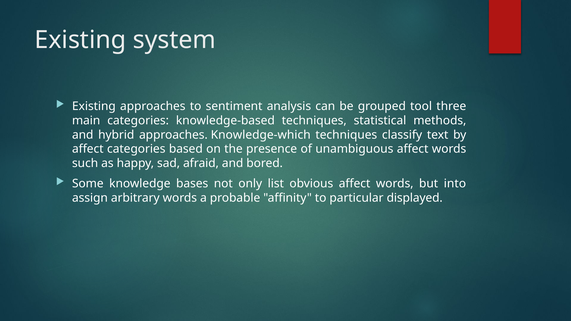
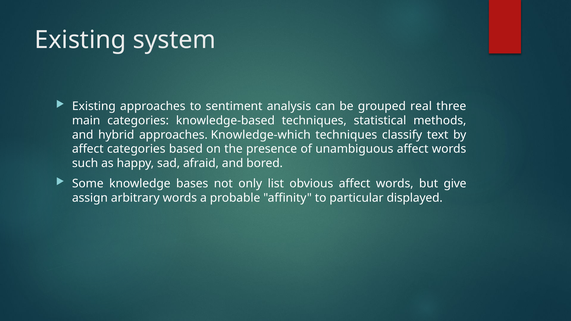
tool: tool -> real
into: into -> give
